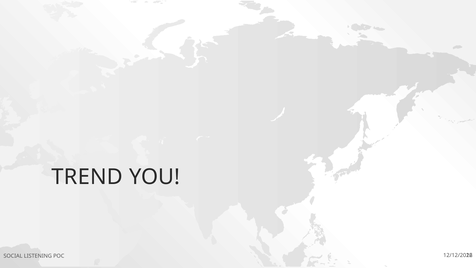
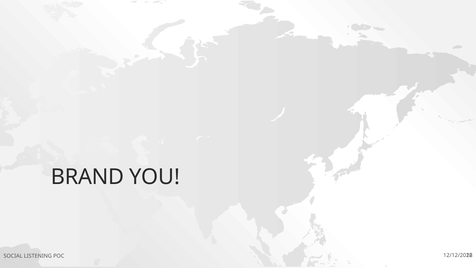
TREND: TREND -> BRAND
